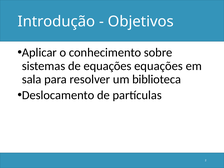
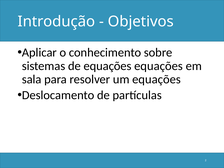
um biblioteca: biblioteca -> equações
